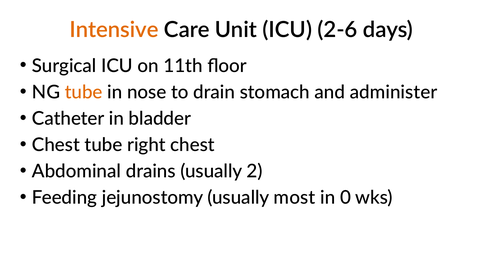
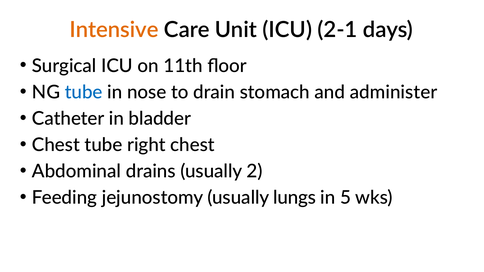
2-6: 2-6 -> 2-1
tube at (84, 92) colour: orange -> blue
most: most -> lungs
0: 0 -> 5
